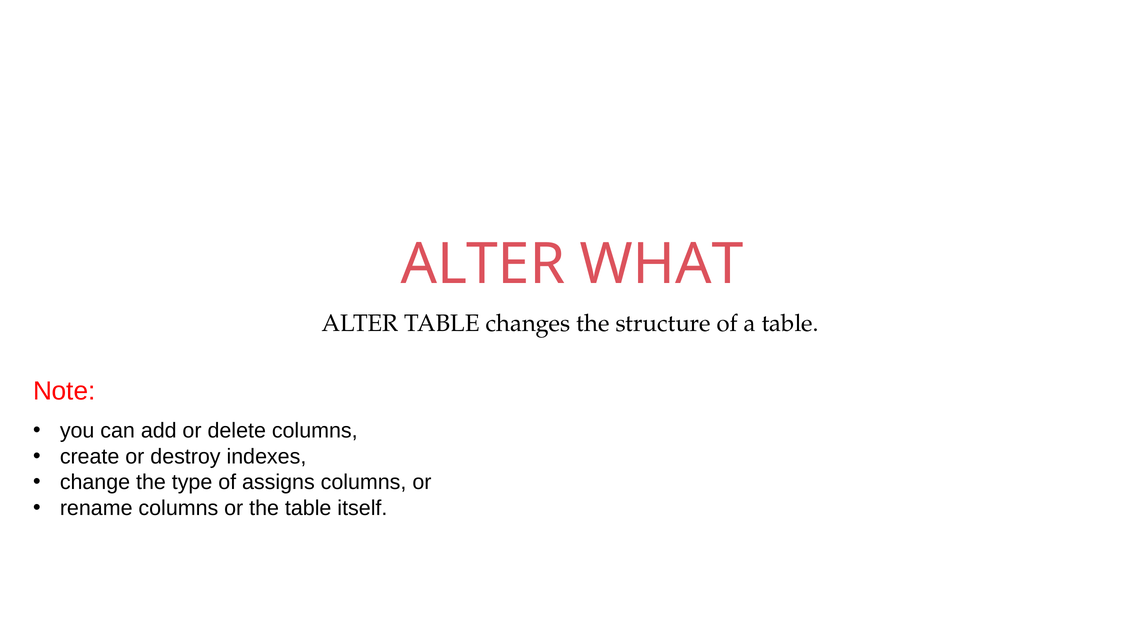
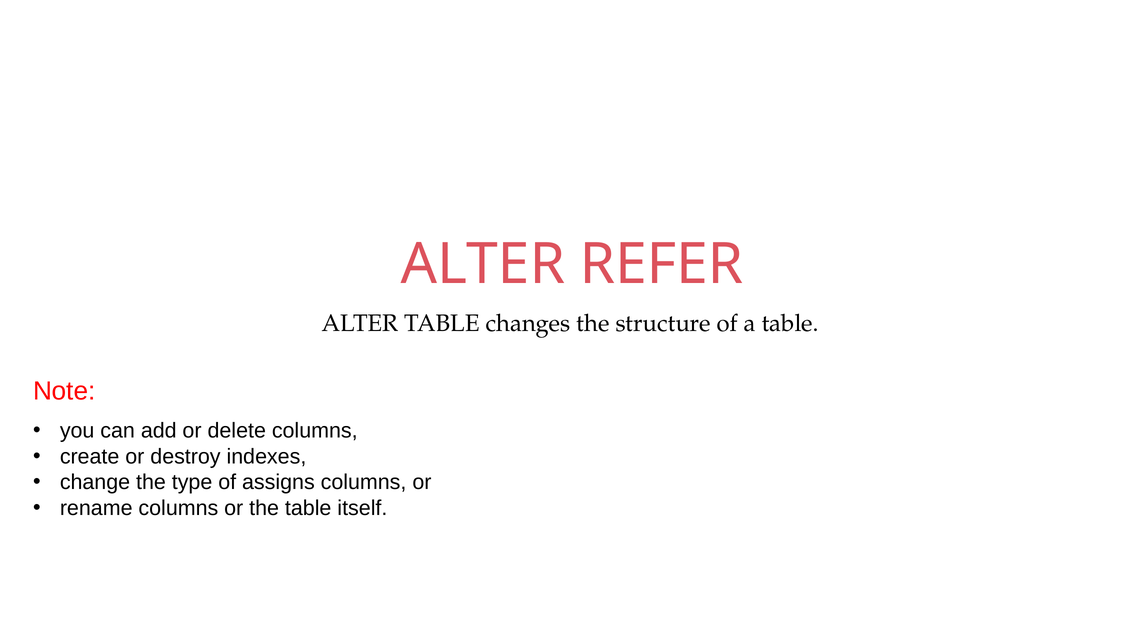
WHAT: WHAT -> REFER
